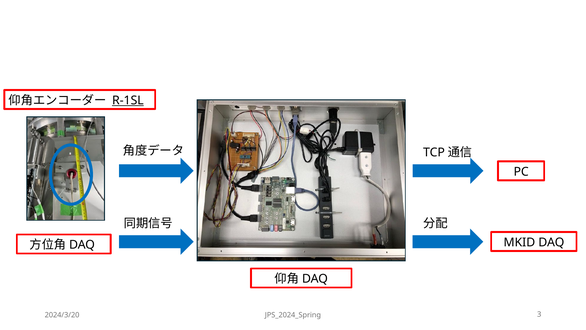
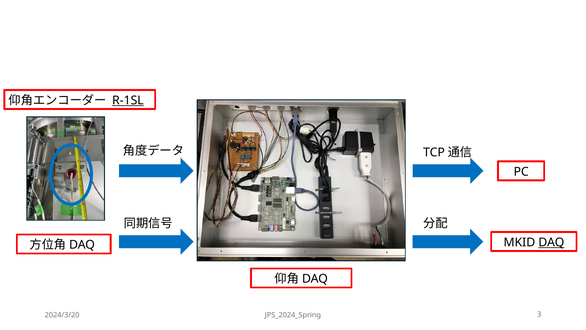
DAQ at (551, 242) underline: none -> present
